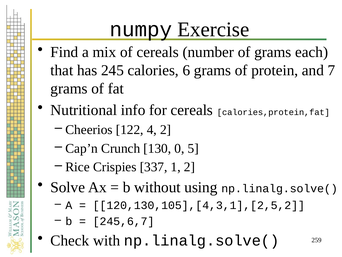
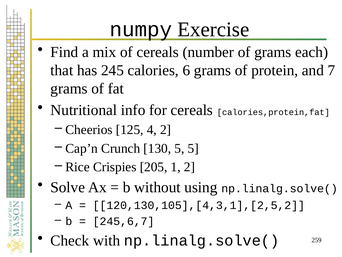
122: 122 -> 125
130 0: 0 -> 5
337: 337 -> 205
